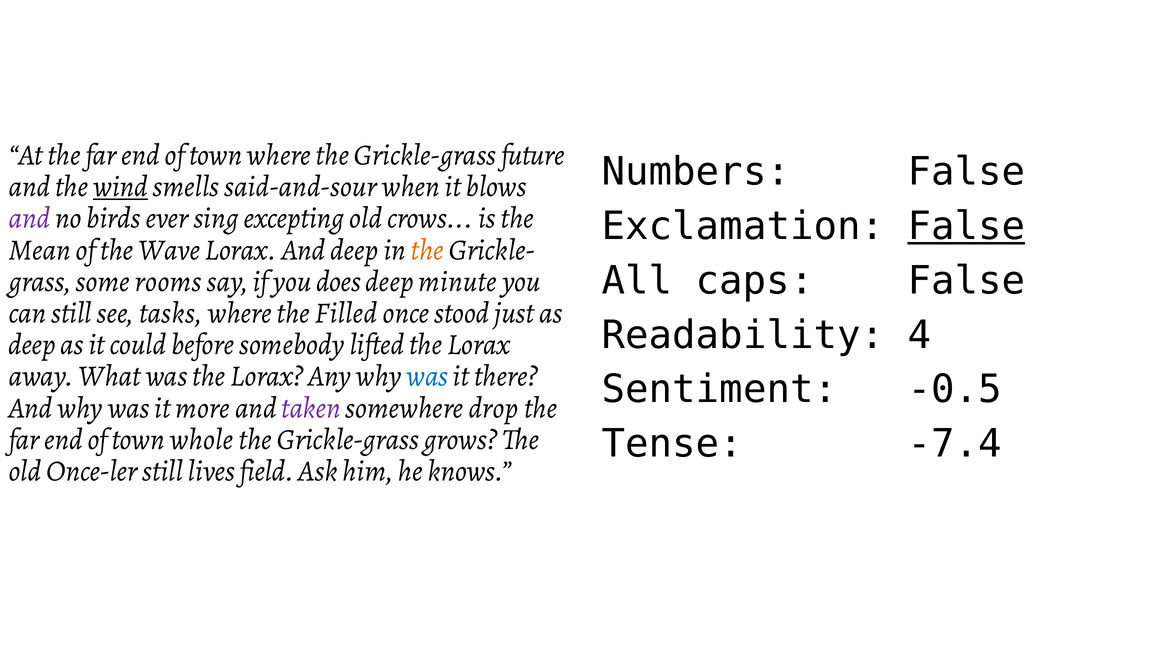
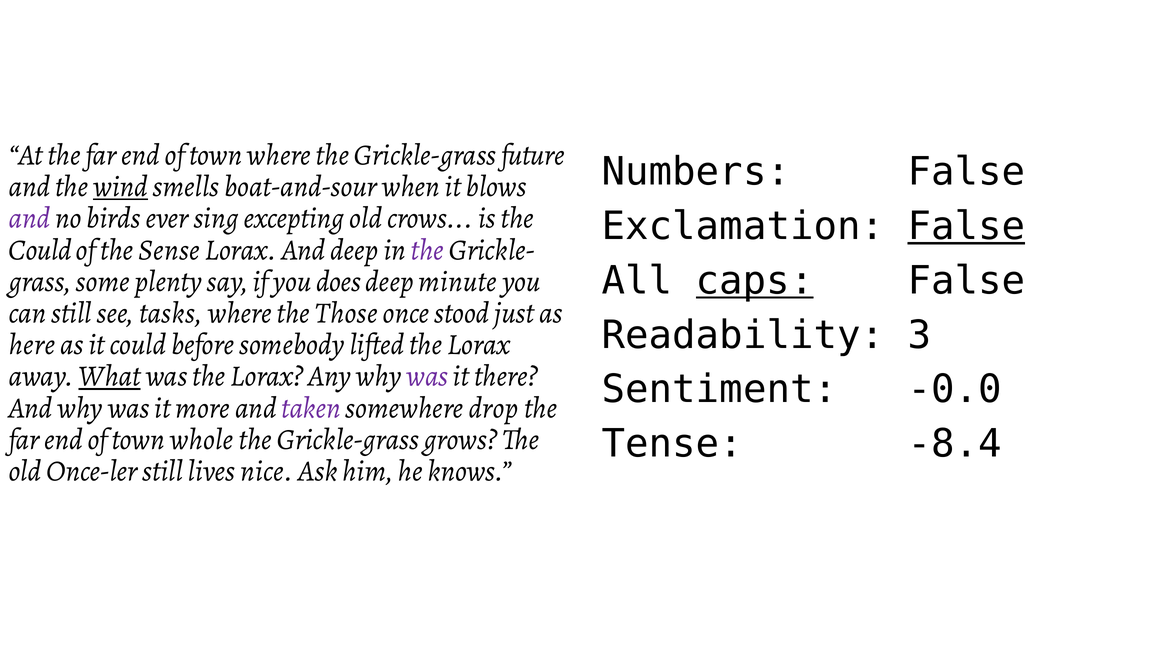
said-and-sour: said-and-sour -> boat-and-sour
Mean at (40, 250): Mean -> Could
Wave: Wave -> Sense
the at (427, 250) colour: orange -> purple
caps underline: none -> present
rooms: rooms -> plenty
Filled: Filled -> Those
4: 4 -> 3
deep at (32, 345): deep -> here
What underline: none -> present
was at (427, 376) colour: blue -> purple
-0.5: -0.5 -> -0.0
-7.4: -7.4 -> -8.4
field: field -> nice
